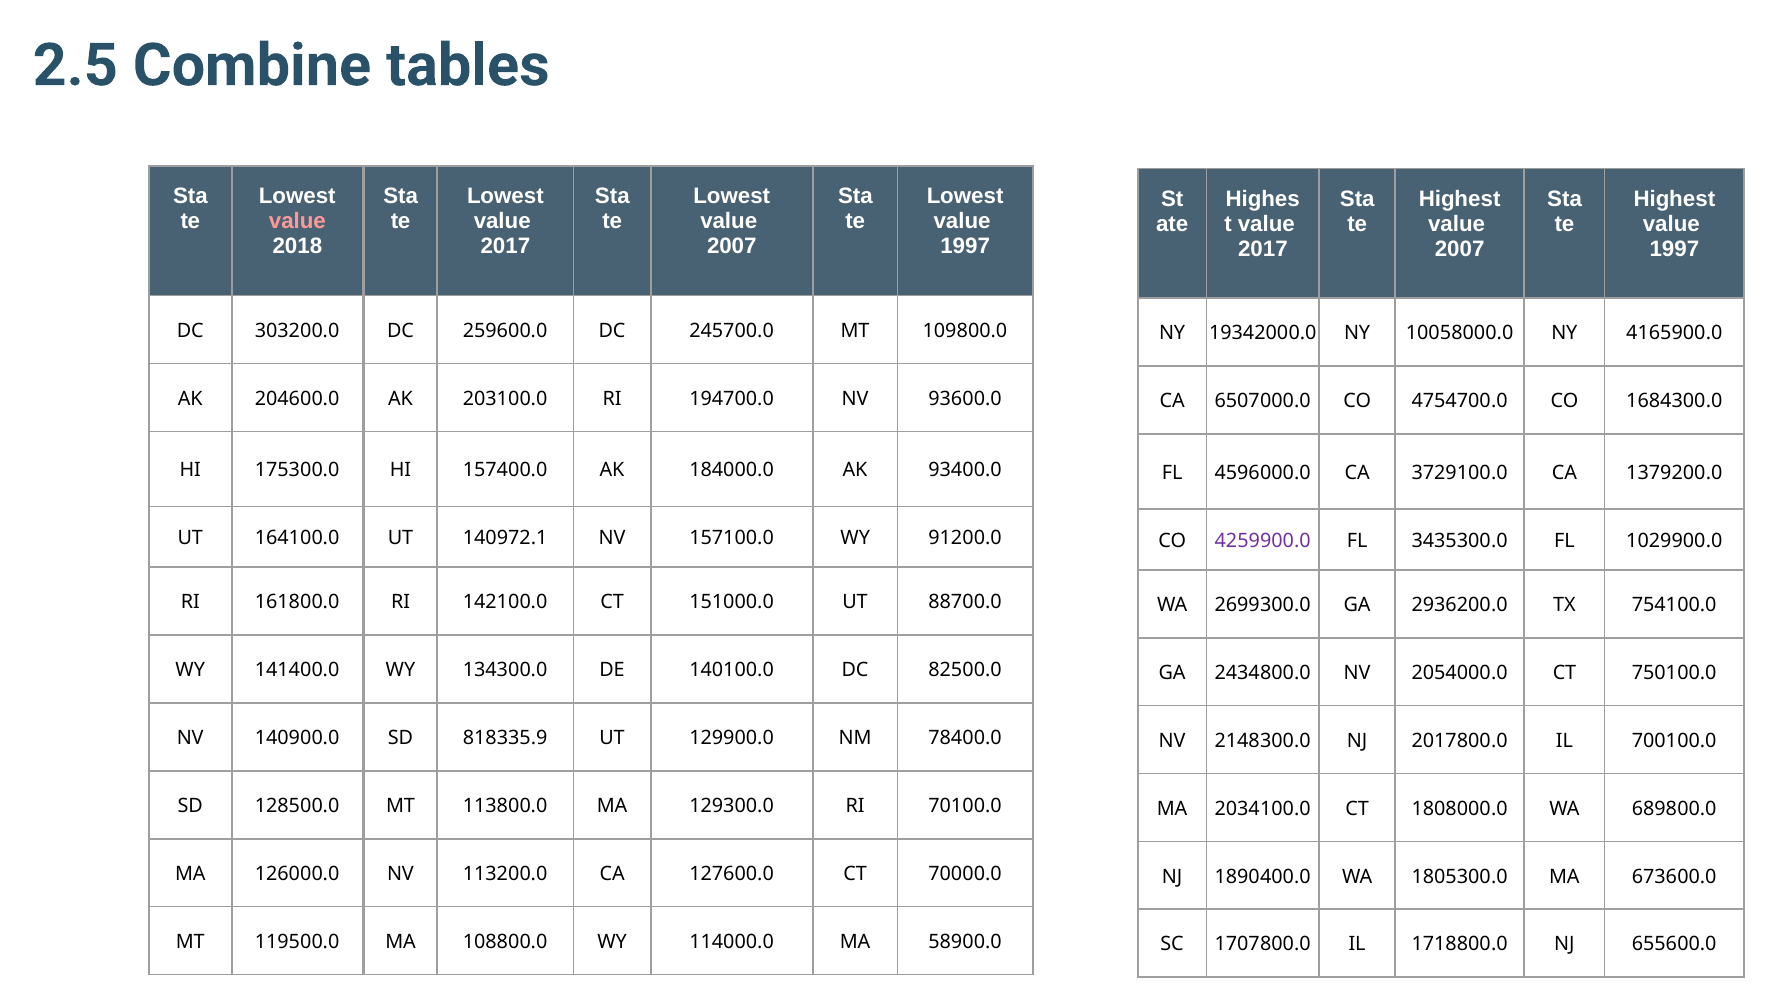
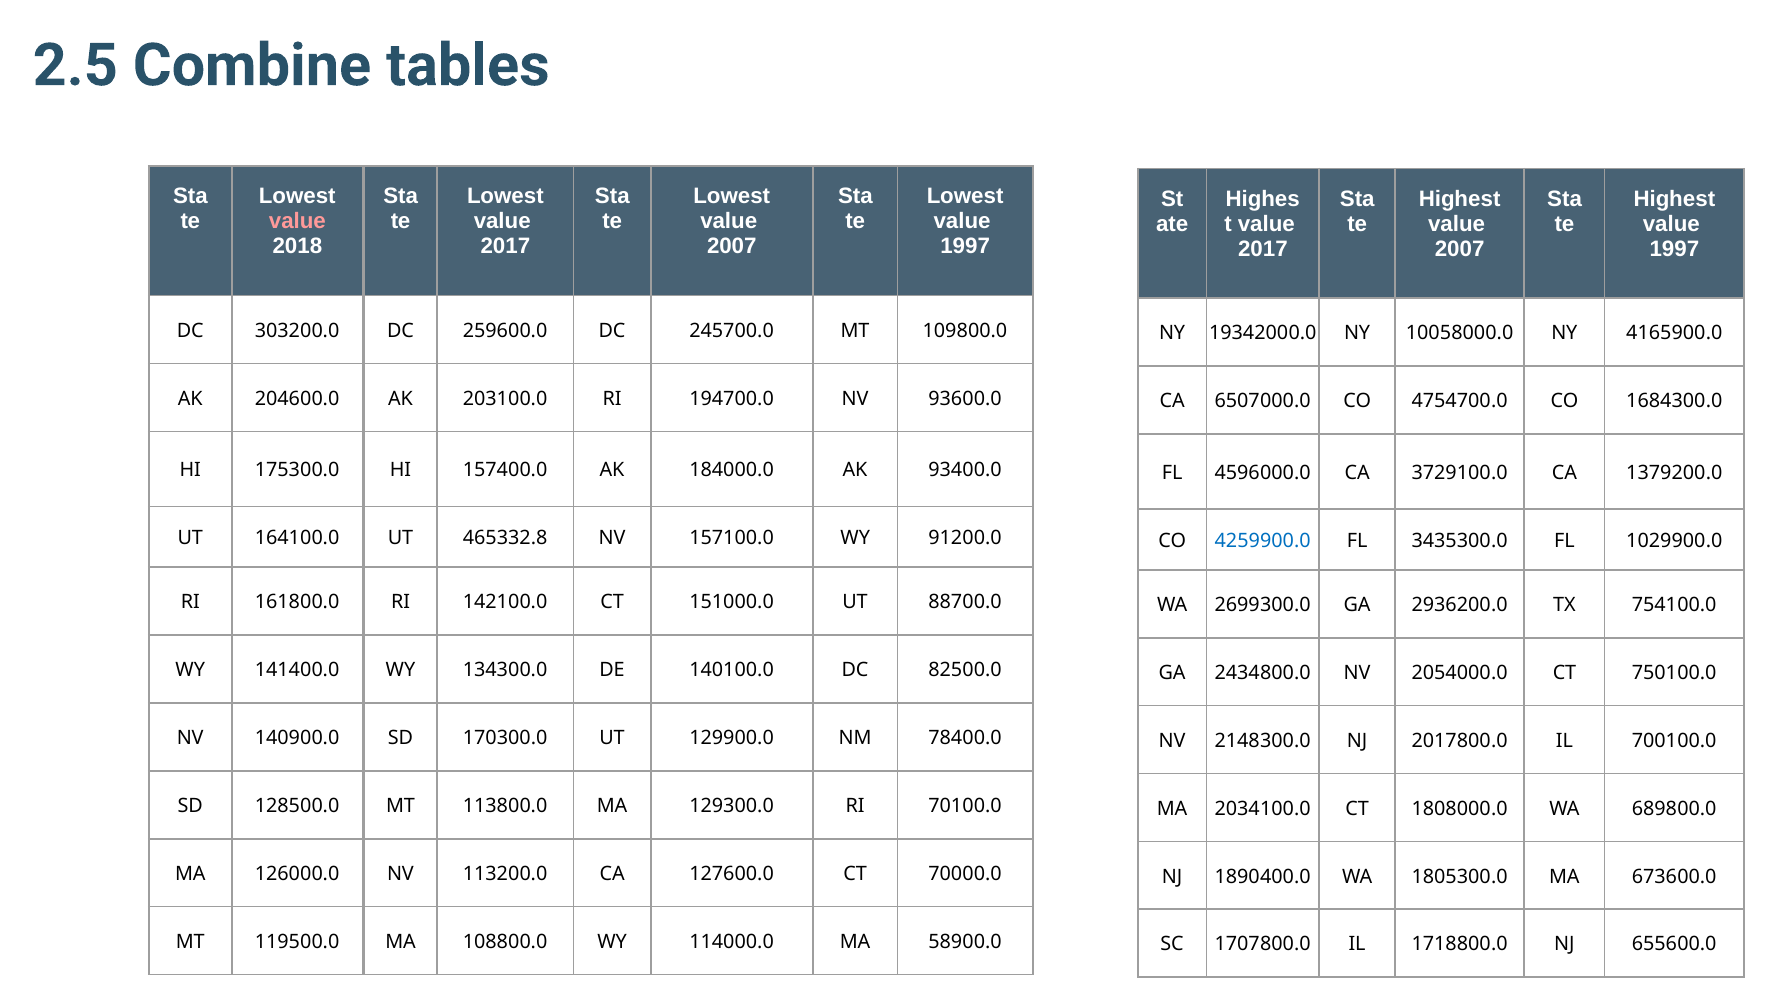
140972.1: 140972.1 -> 465332.8
4259900.0 colour: purple -> blue
818335.9: 818335.9 -> 170300.0
